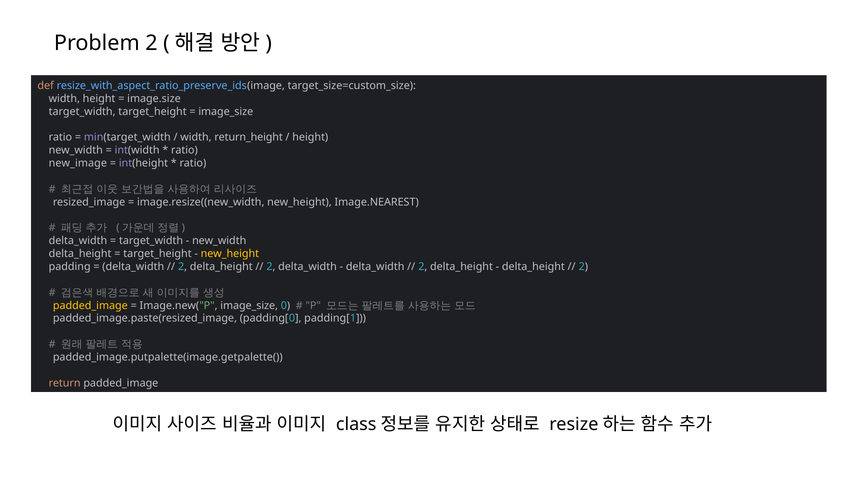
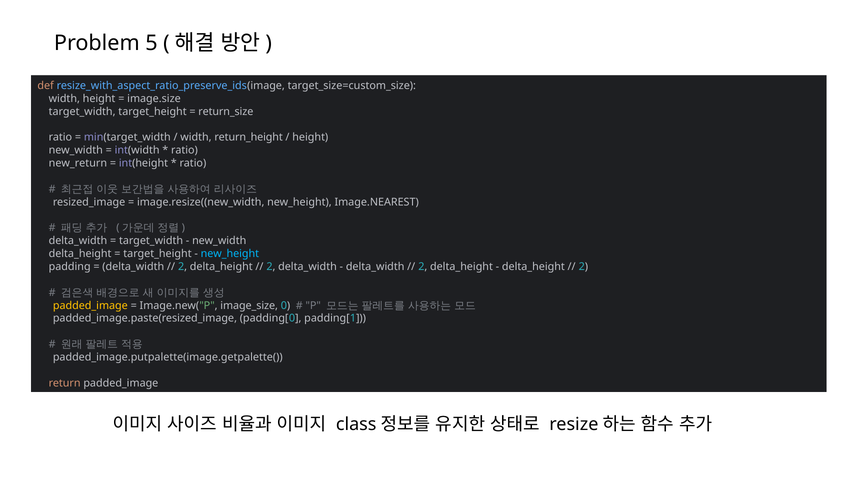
Problem 2: 2 -> 5
image_size at (226, 112): image_size -> return_size
new_image: new_image -> new_return
new_height at (230, 254) colour: yellow -> light blue
